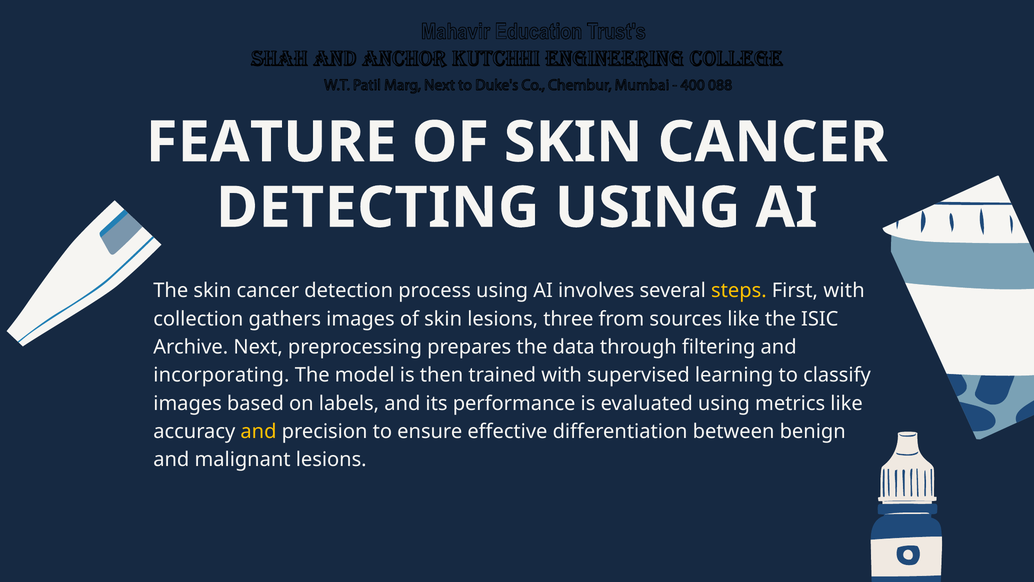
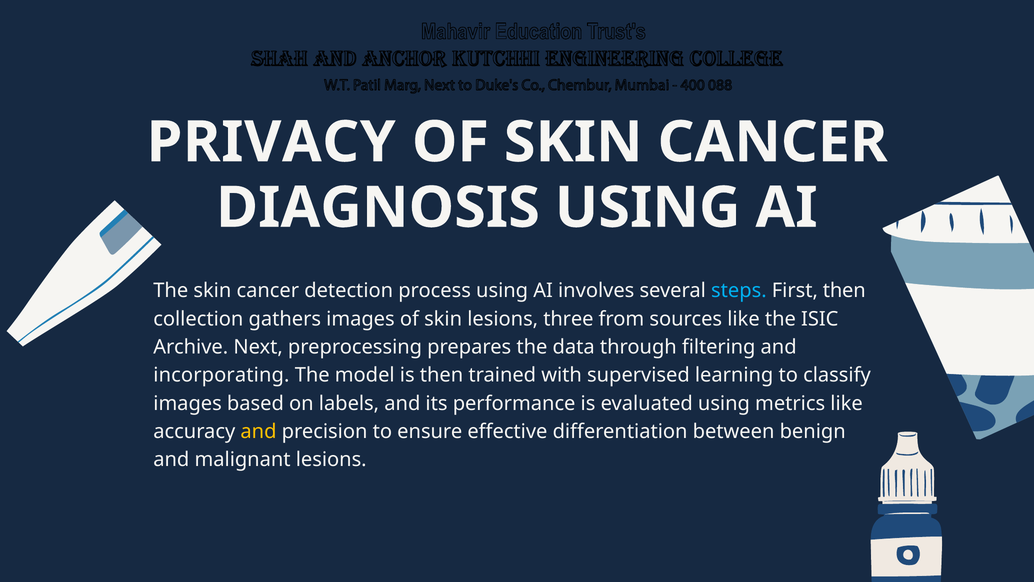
FEATURE: FEATURE -> PRIVACY
DETECTING: DETECTING -> DIAGNOSIS
steps colour: yellow -> light blue
First with: with -> then
